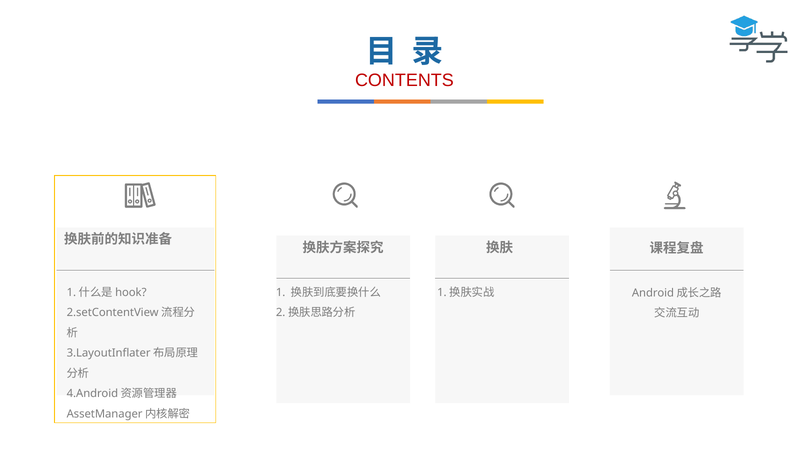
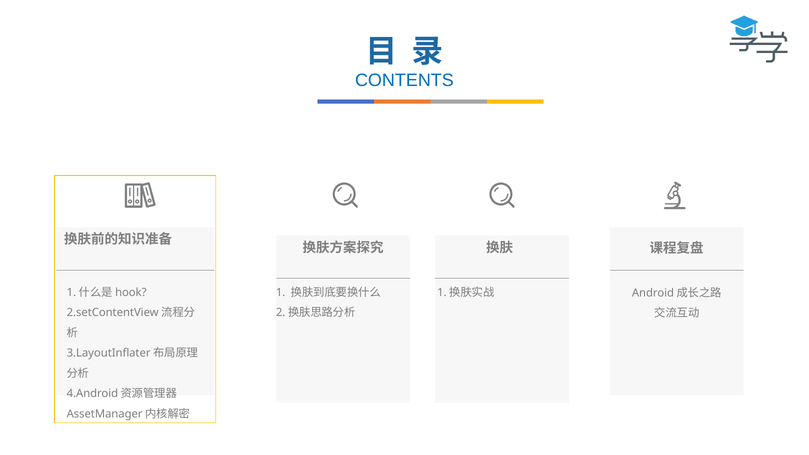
CONTENTS colour: red -> blue
